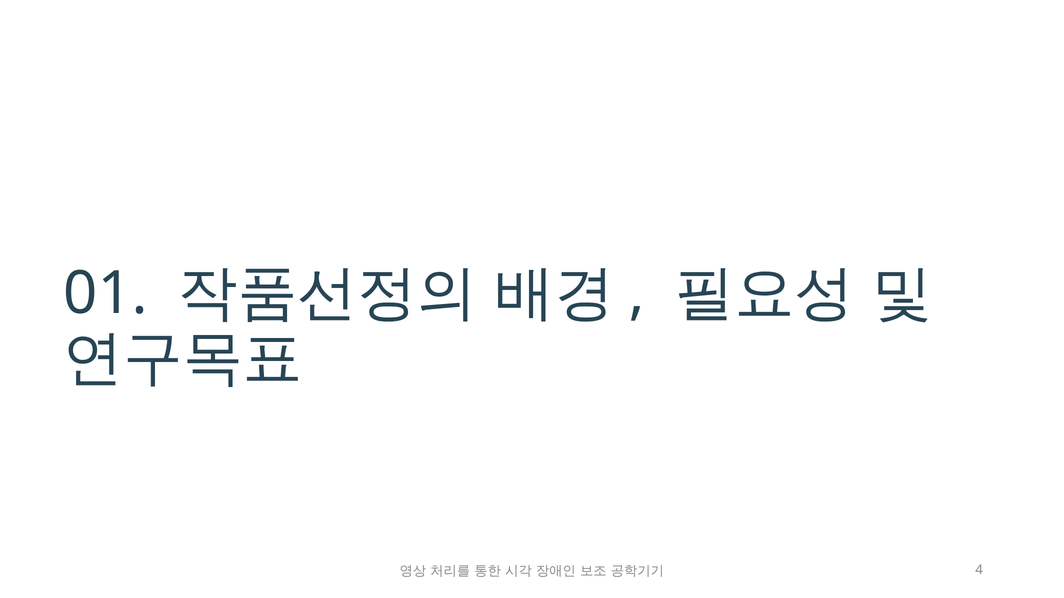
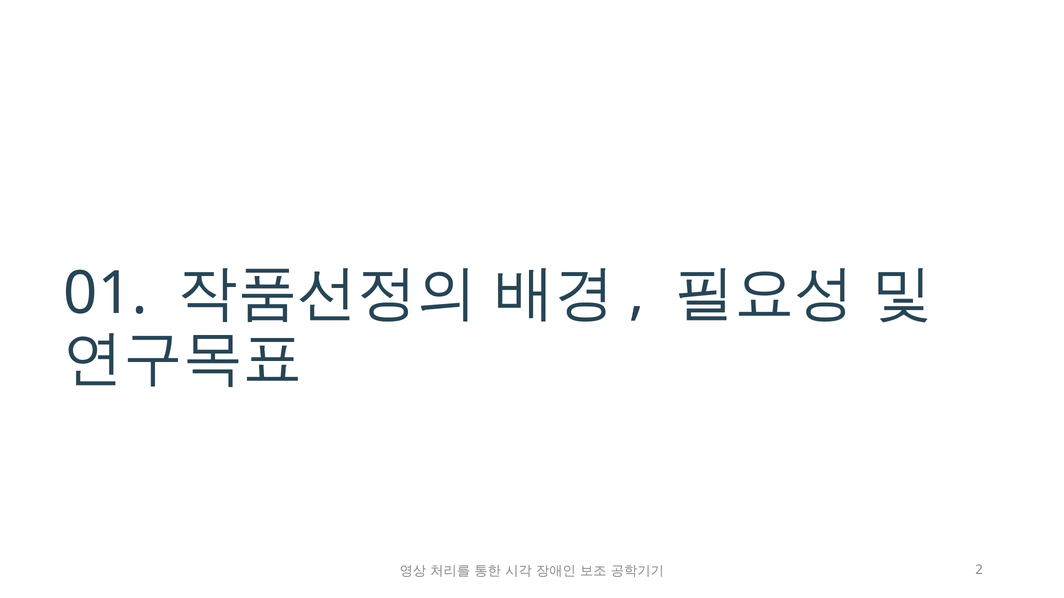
4: 4 -> 2
